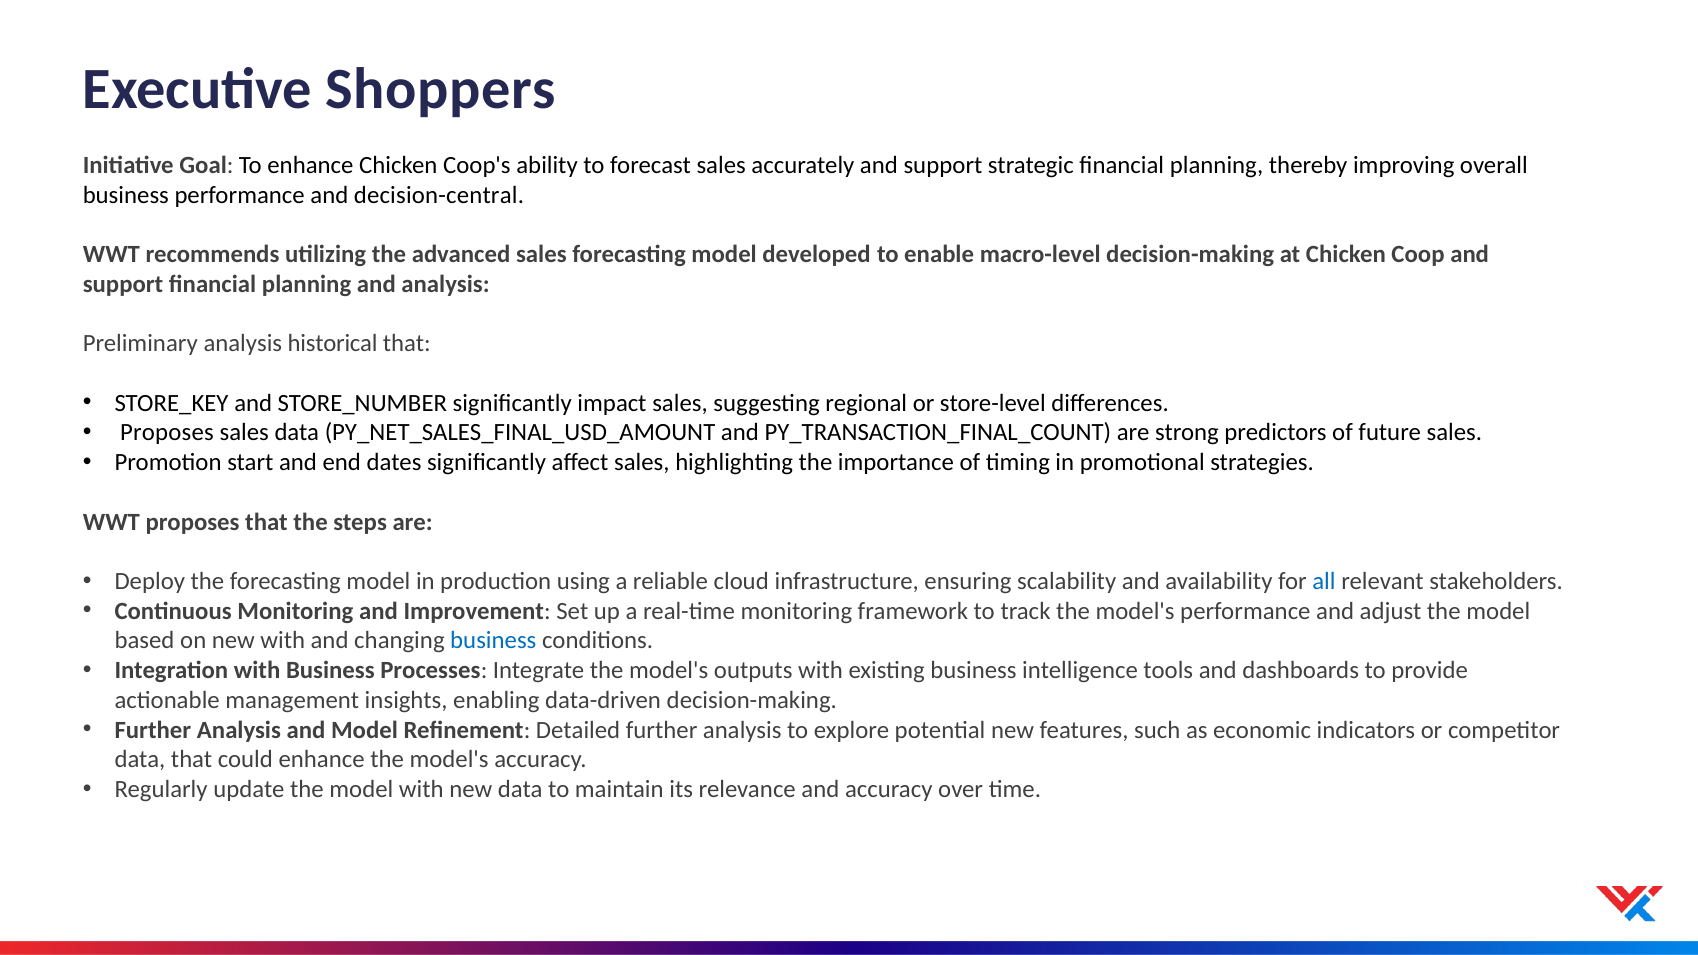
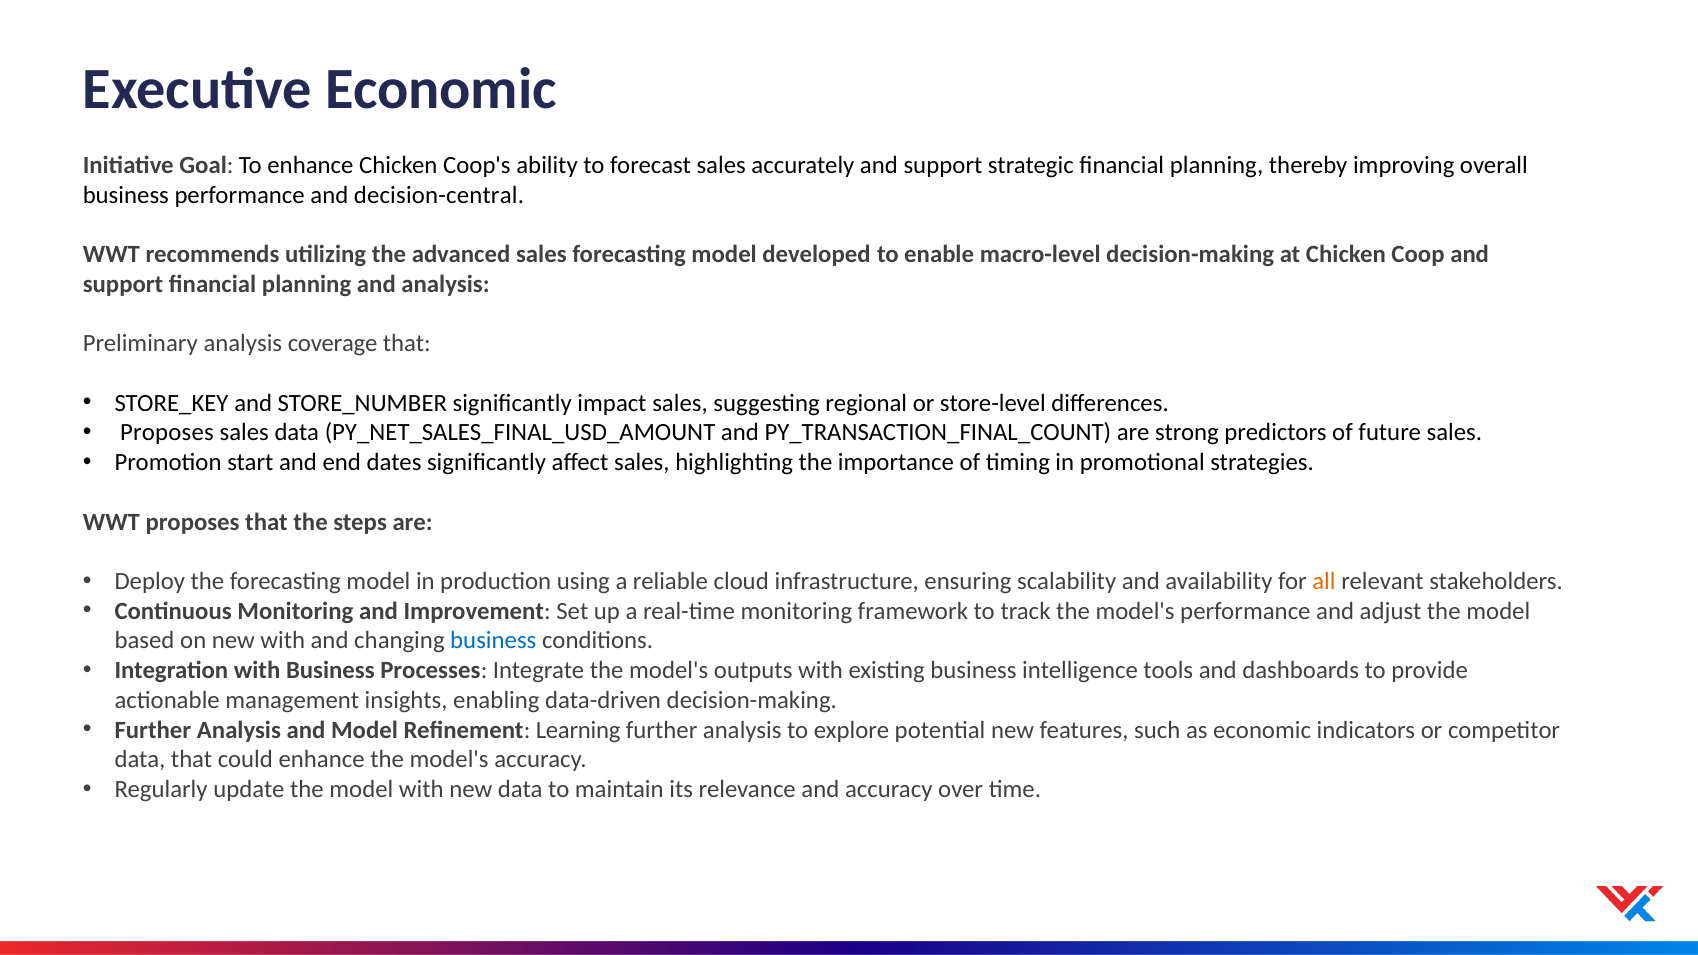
Executive Shoppers: Shoppers -> Economic
historical: historical -> coverage
all colour: blue -> orange
Detailed: Detailed -> Learning
